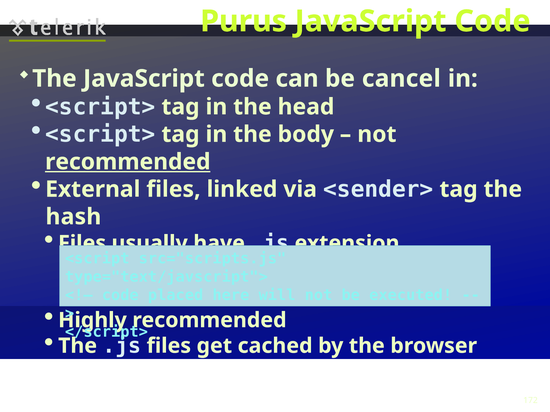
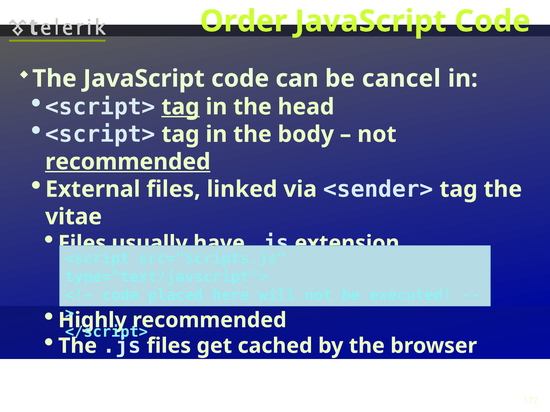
Purus: Purus -> Order
tag at (181, 107) underline: none -> present
hash: hash -> vitae
